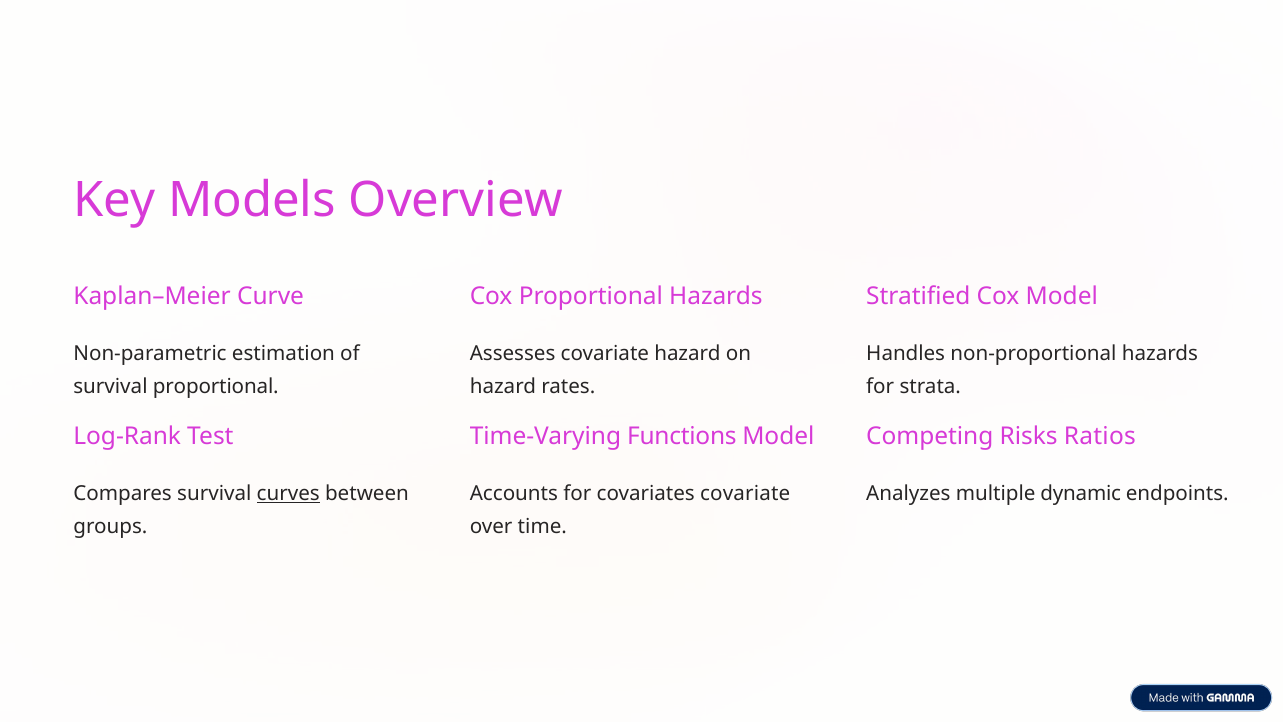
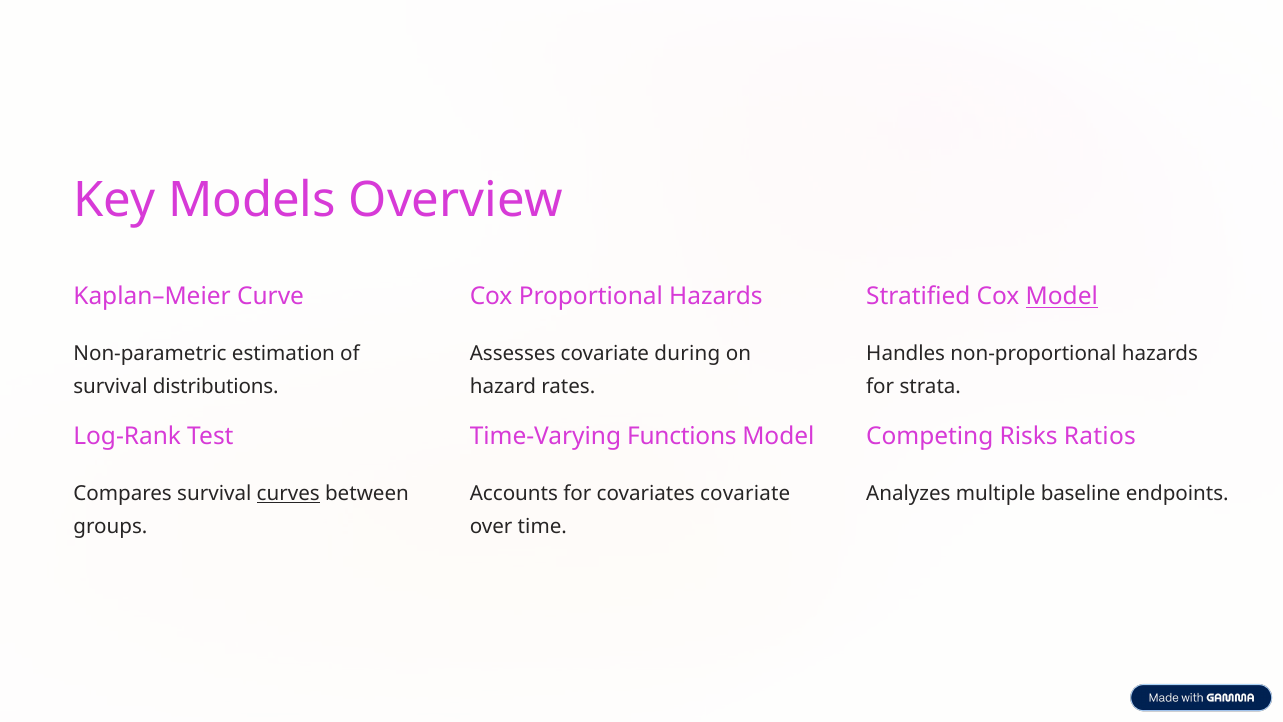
Model at (1062, 297) underline: none -> present
covariate hazard: hazard -> during
survival proportional: proportional -> distributions
dynamic: dynamic -> baseline
